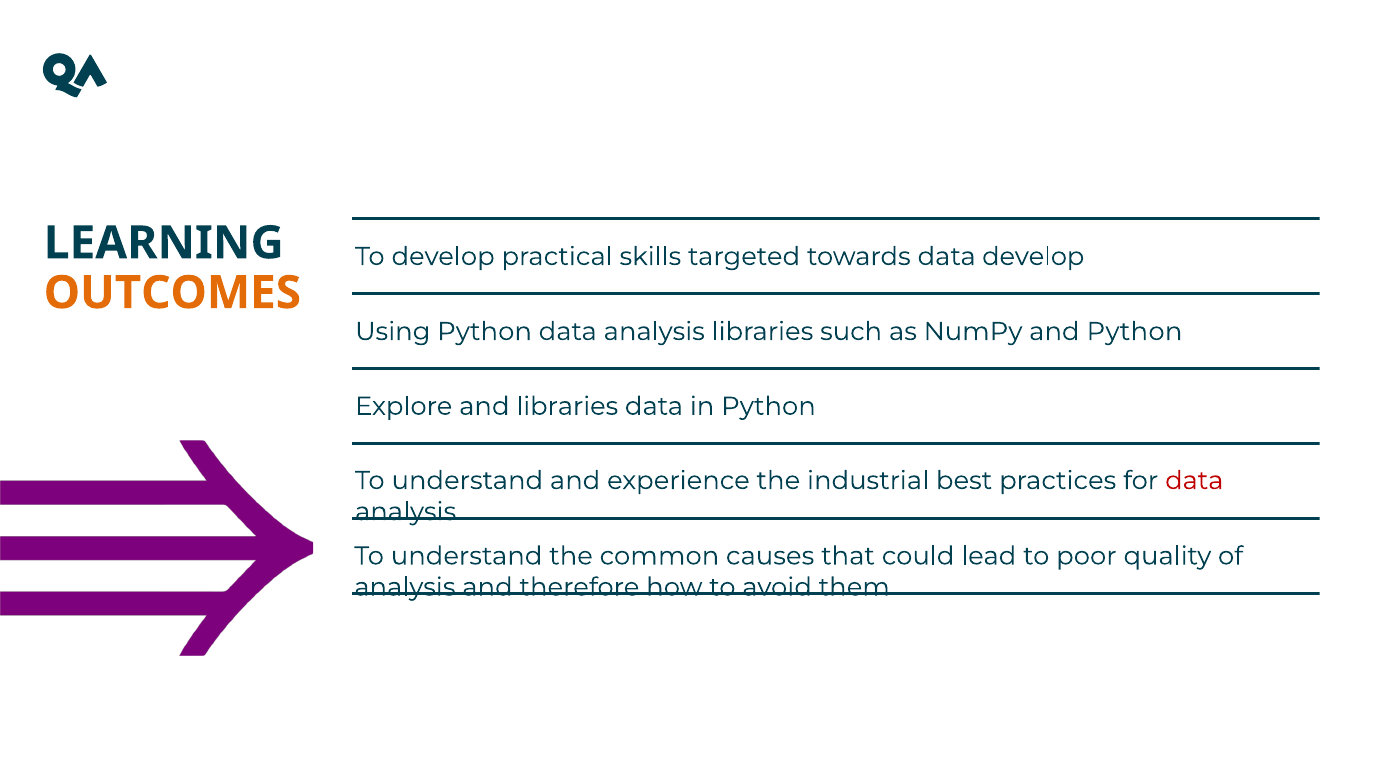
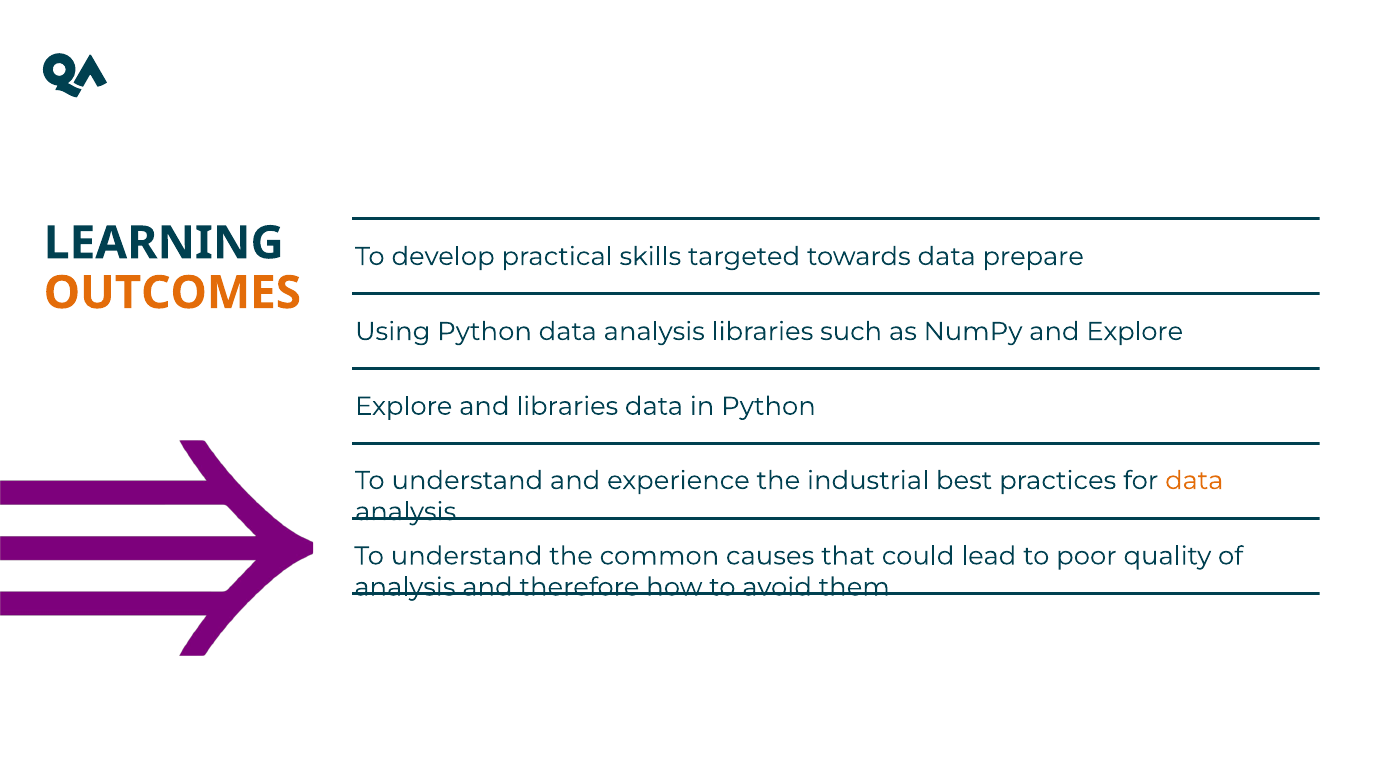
data develop: develop -> prepare
and Python: Python -> Explore
data at (1194, 481) colour: red -> orange
